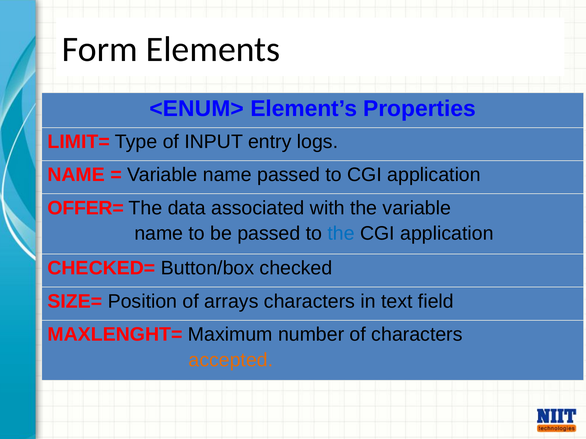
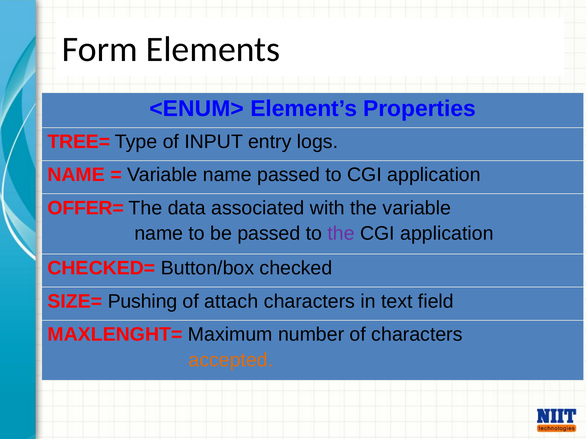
LIMIT=: LIMIT= -> TREE=
the at (341, 234) colour: blue -> purple
Position: Position -> Pushing
arrays: arrays -> attach
